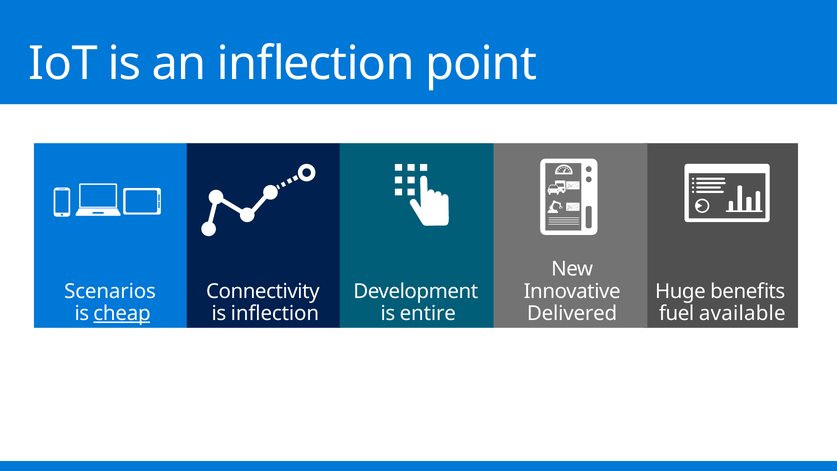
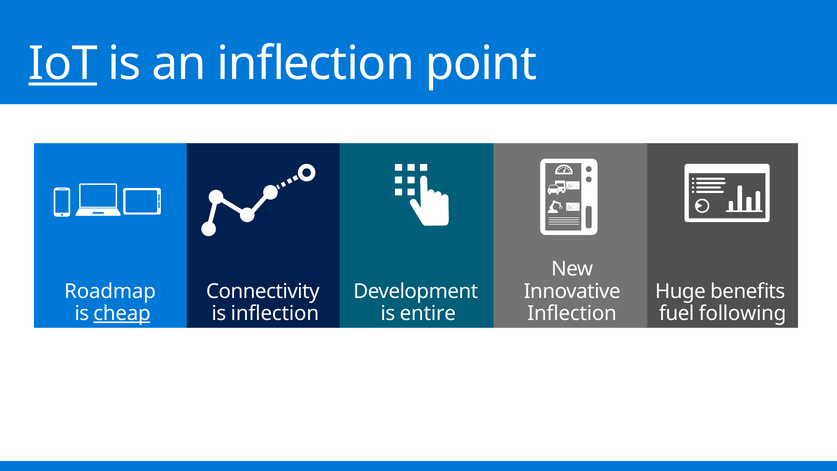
IoT underline: none -> present
Scenarios: Scenarios -> Roadmap
Delivered at (572, 313): Delivered -> Inflection
available: available -> following
